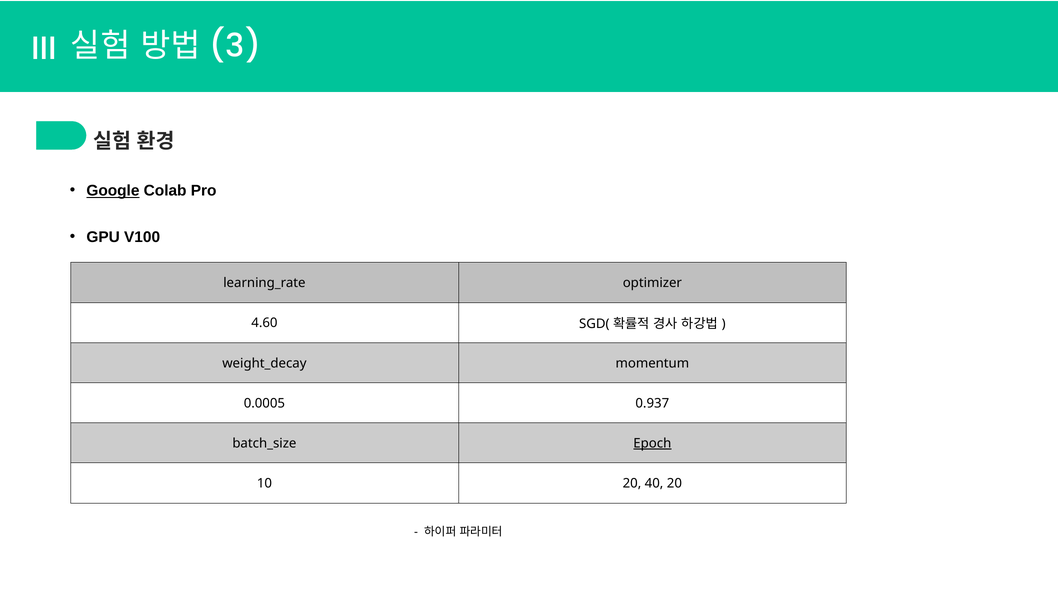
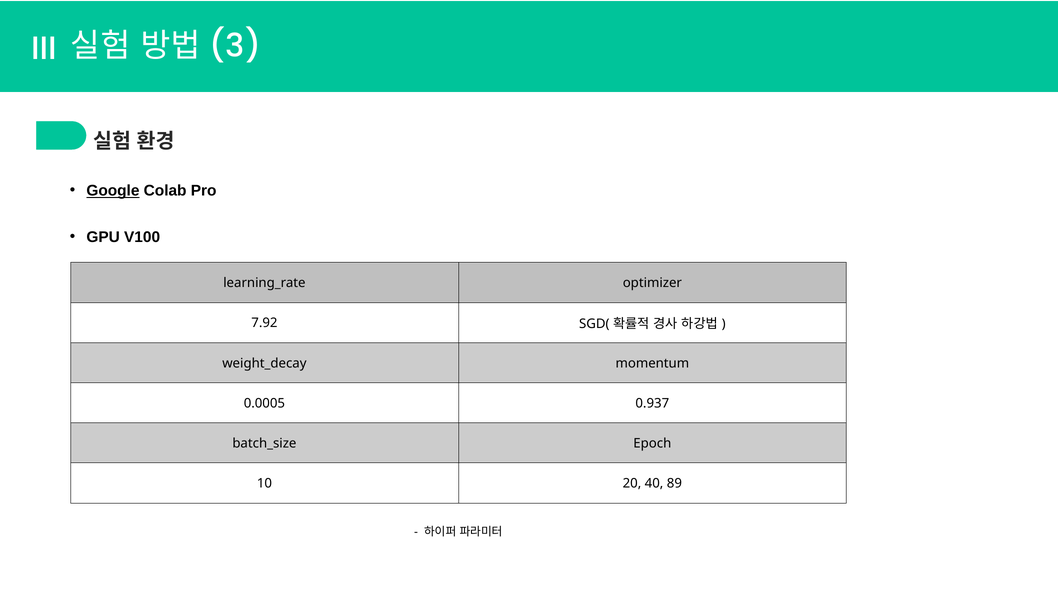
4.60: 4.60 -> 7.92
Epoch underline: present -> none
40 20: 20 -> 89
